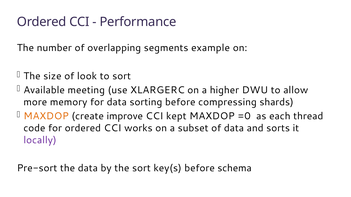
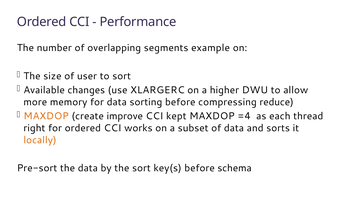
look: look -> user
meeting: meeting -> changes
shards: shards -> reduce
=0: =0 -> =4
code: code -> right
locally colour: purple -> orange
